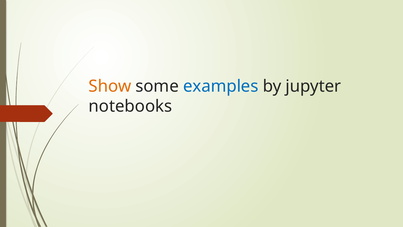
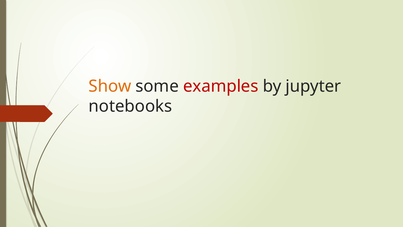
examples colour: blue -> red
